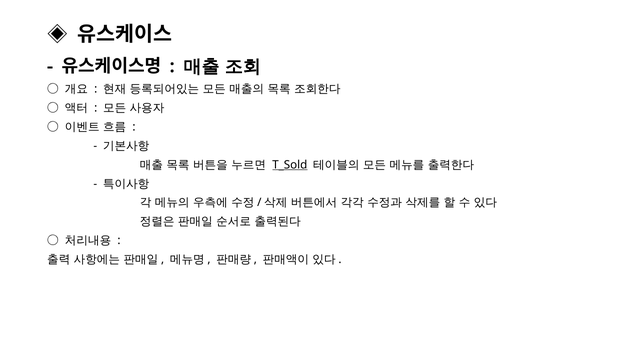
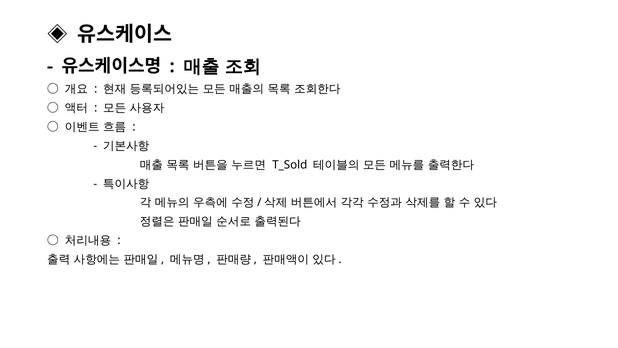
T_Sold underline: present -> none
